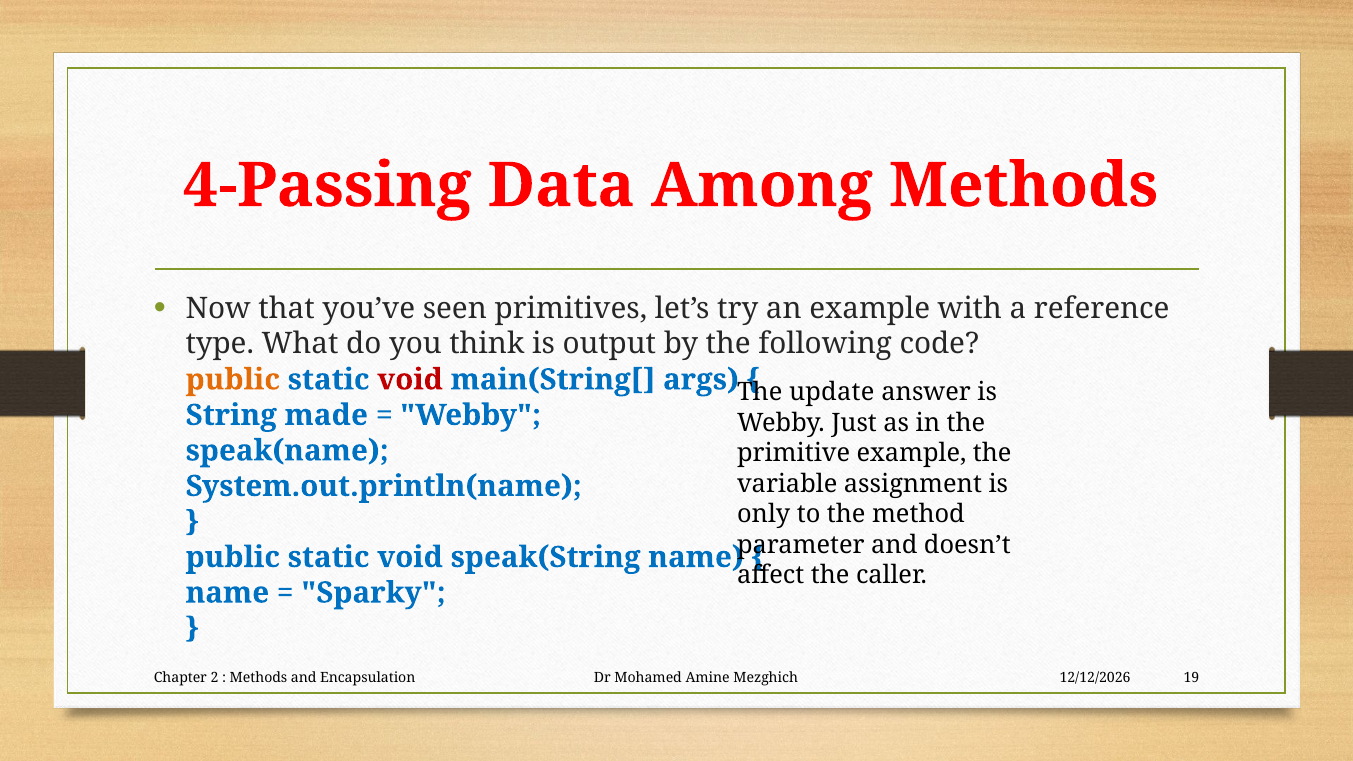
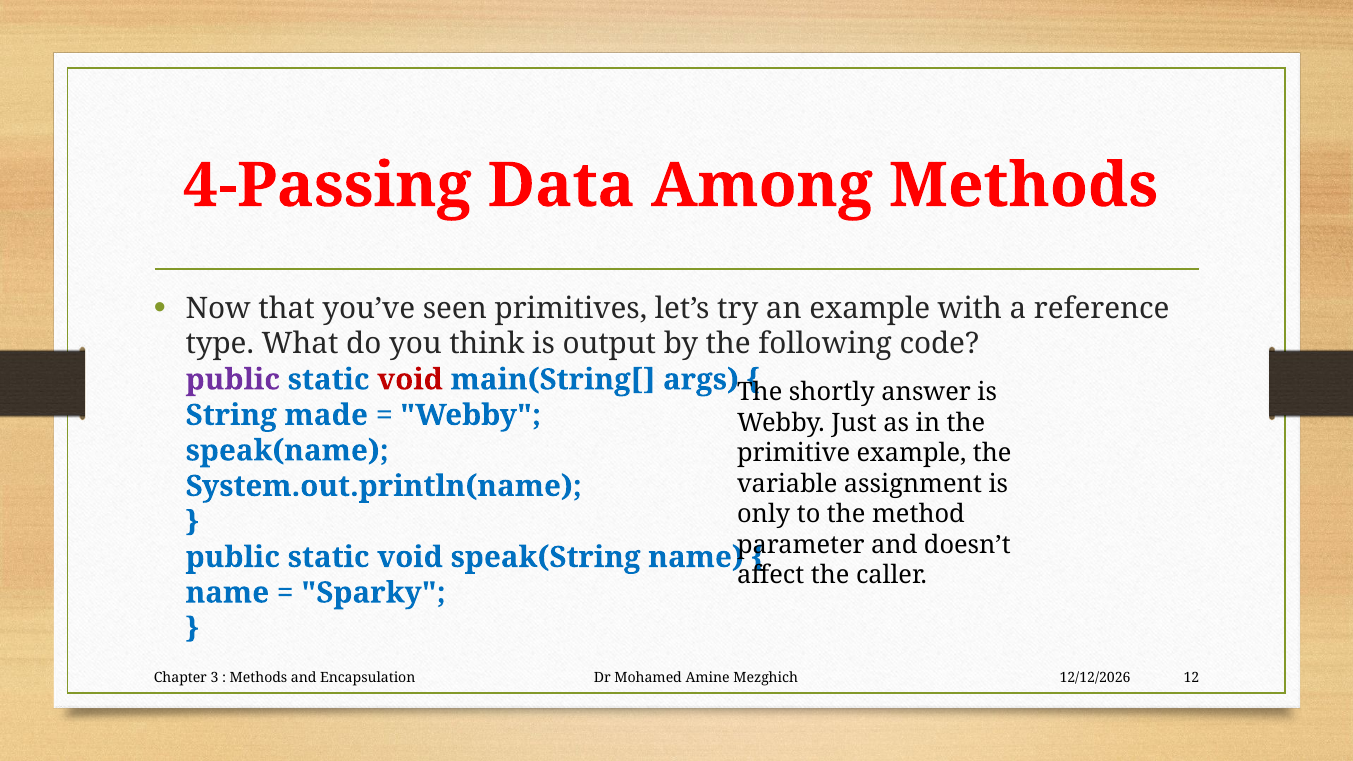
public at (233, 380) colour: orange -> purple
update: update -> shortly
2: 2 -> 3
19: 19 -> 12
